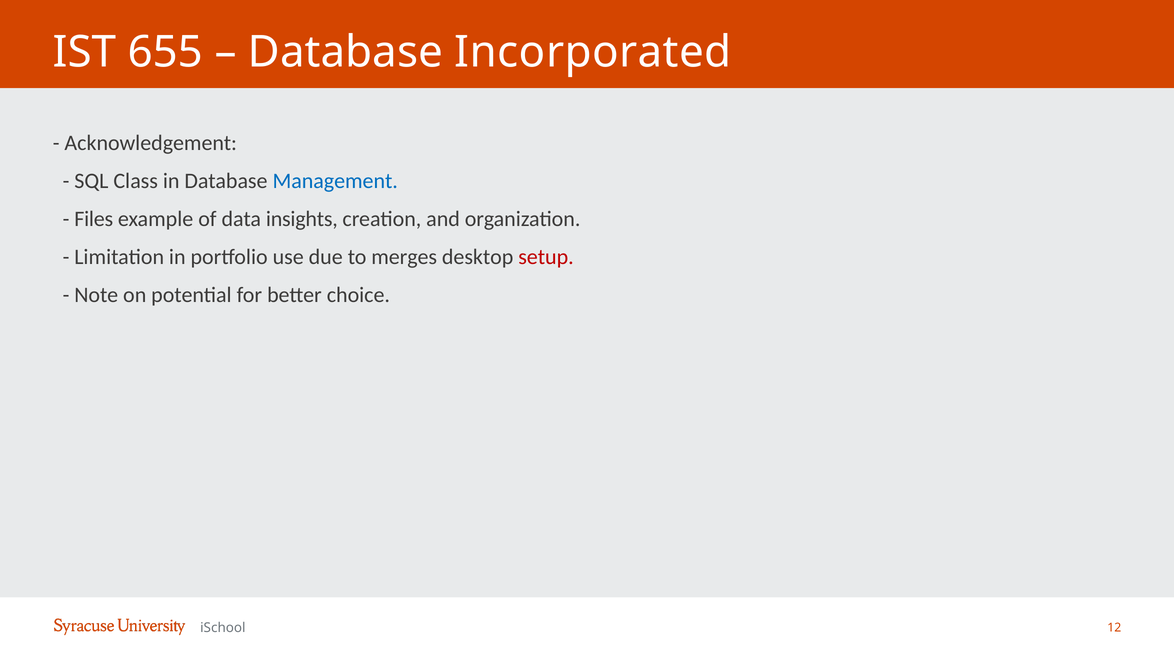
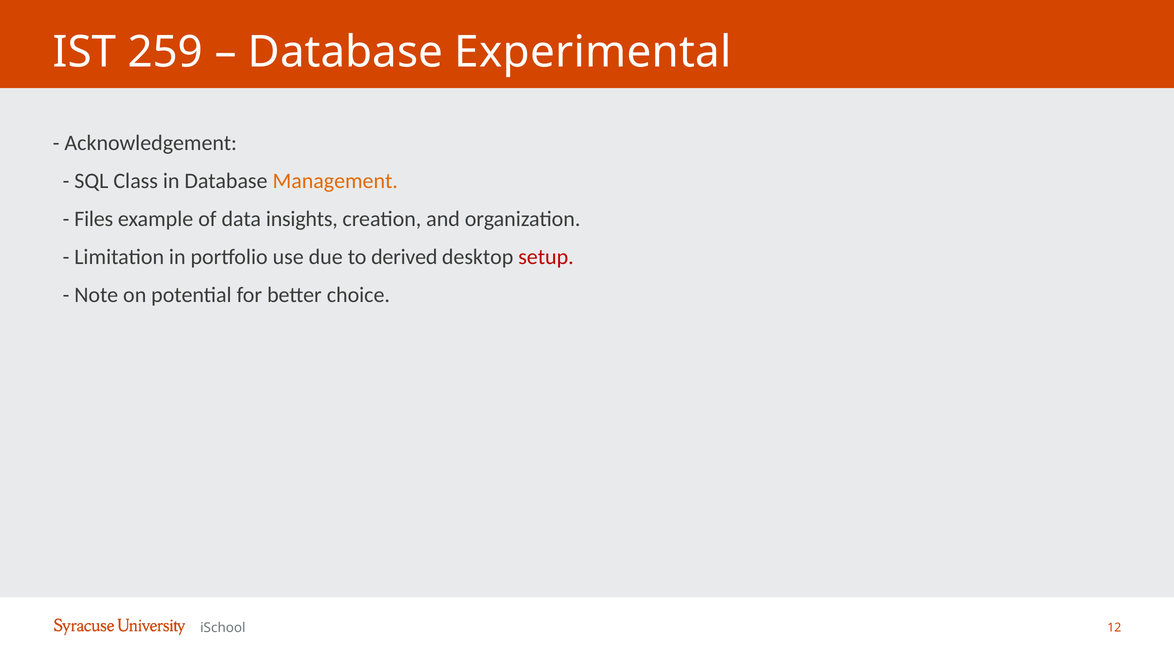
655: 655 -> 259
Incorporated: Incorporated -> Experimental
Management colour: blue -> orange
merges: merges -> derived
